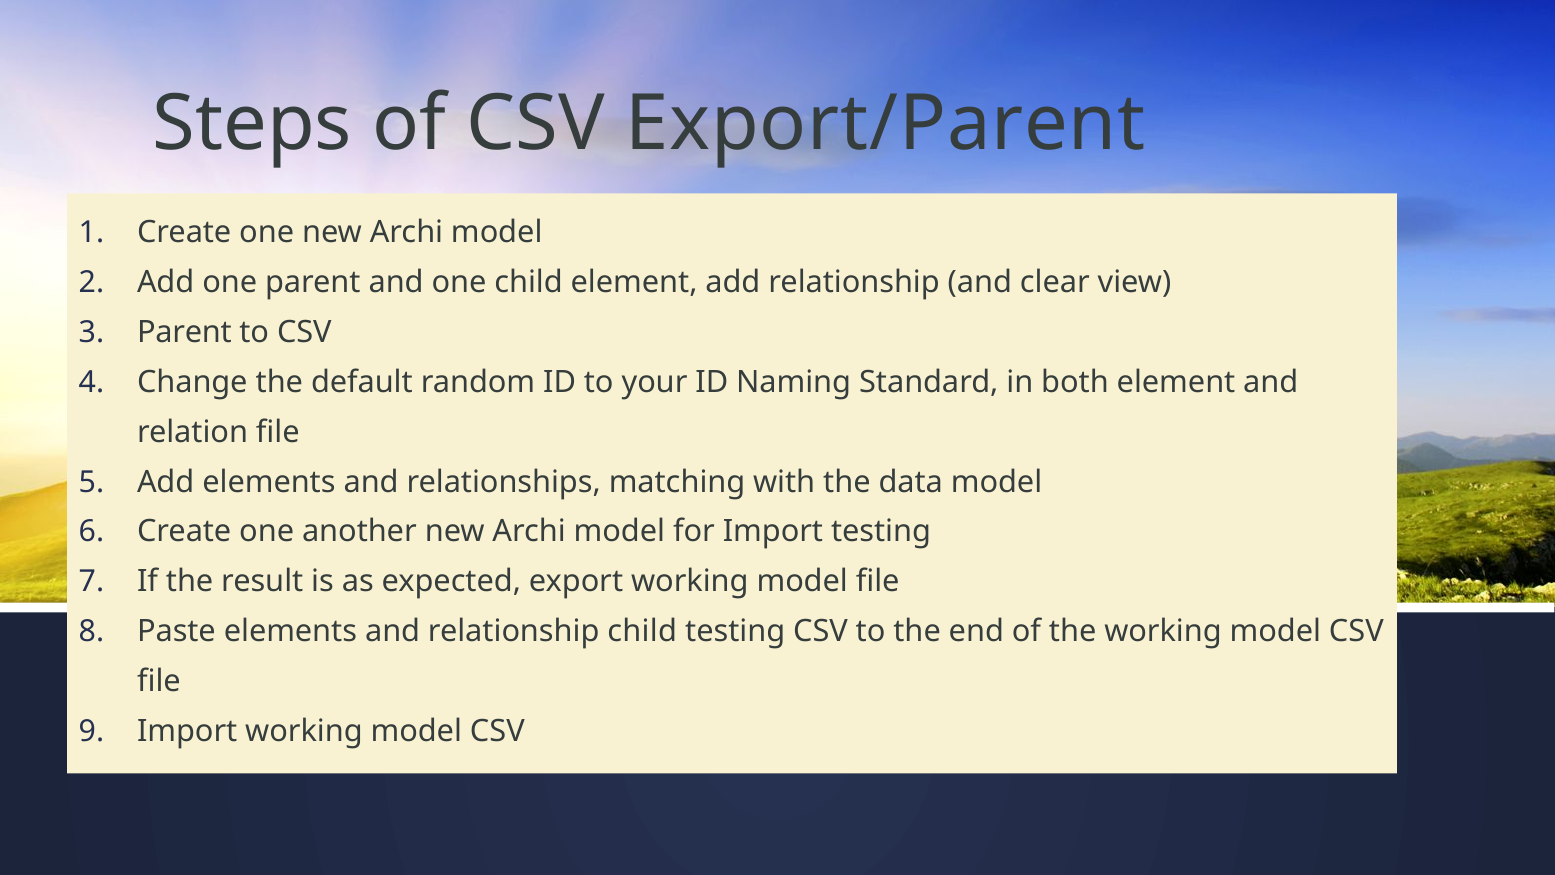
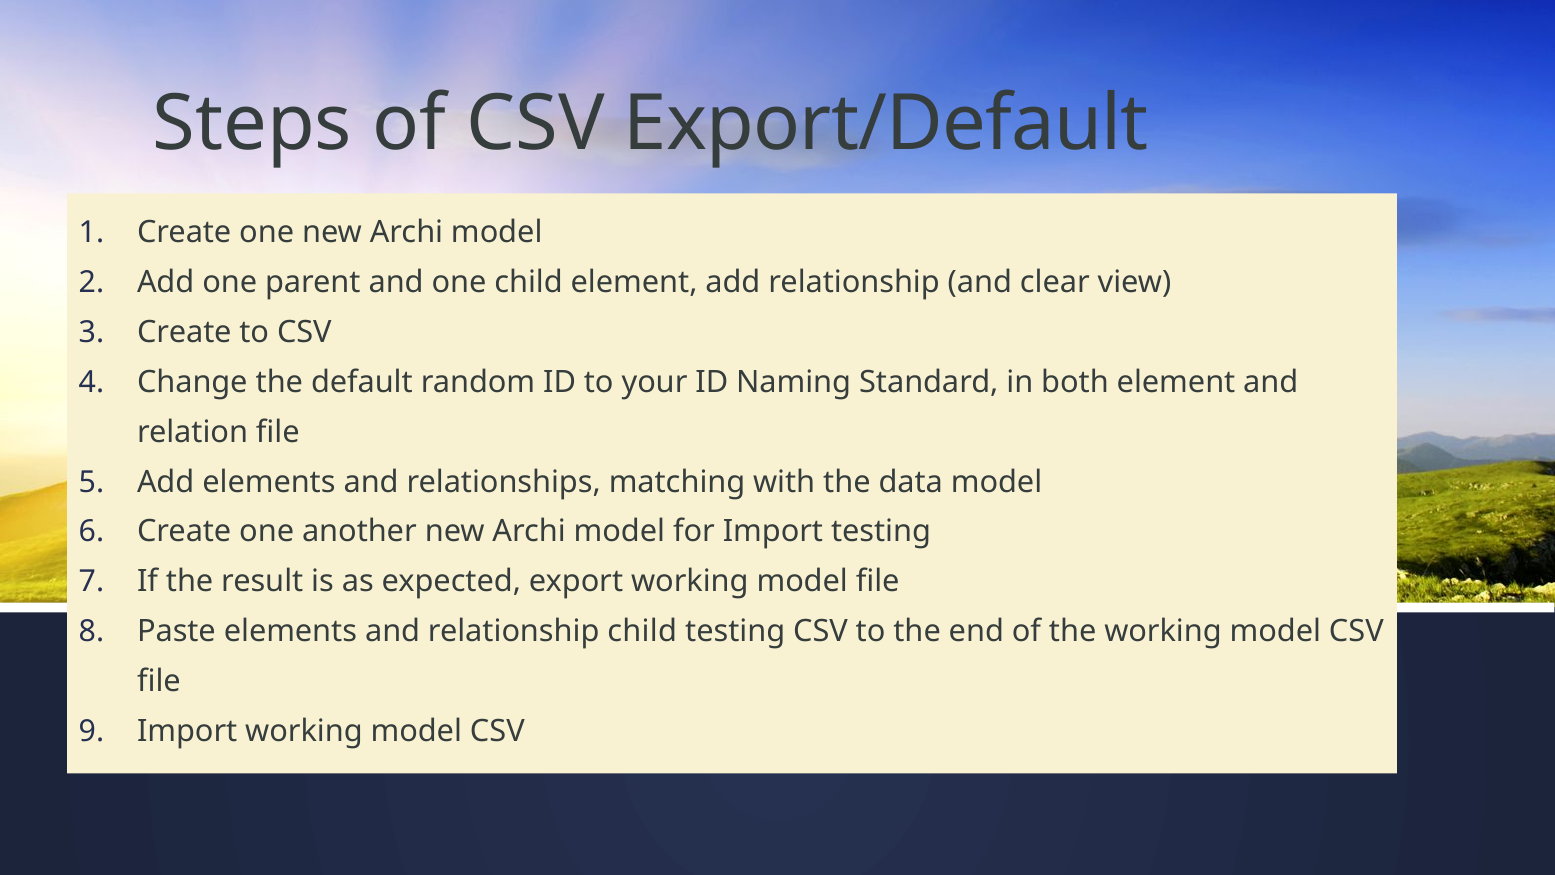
Export/Parent: Export/Parent -> Export/Default
Parent at (184, 332): Parent -> Create
